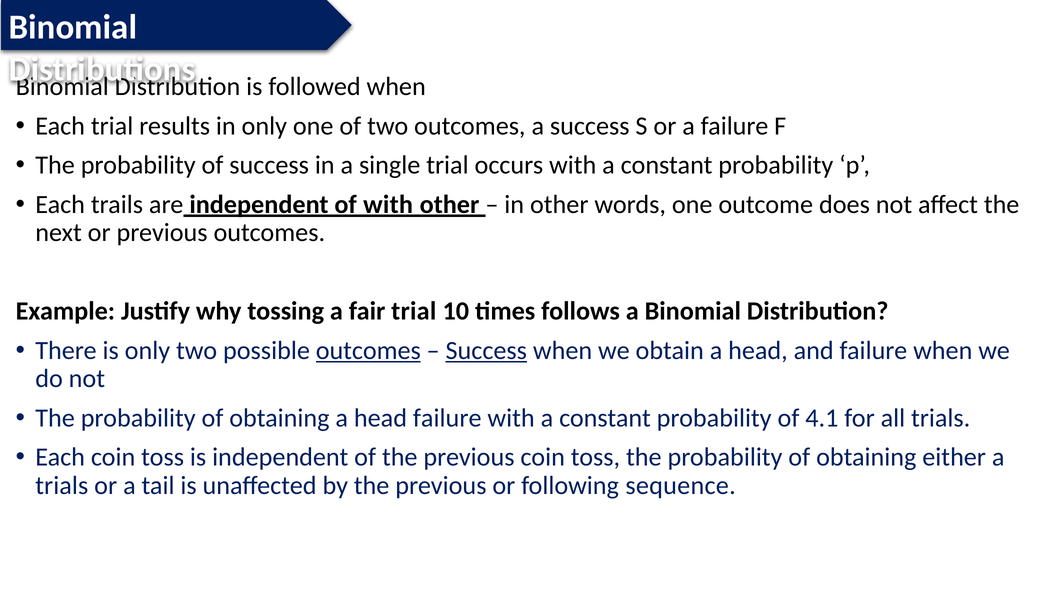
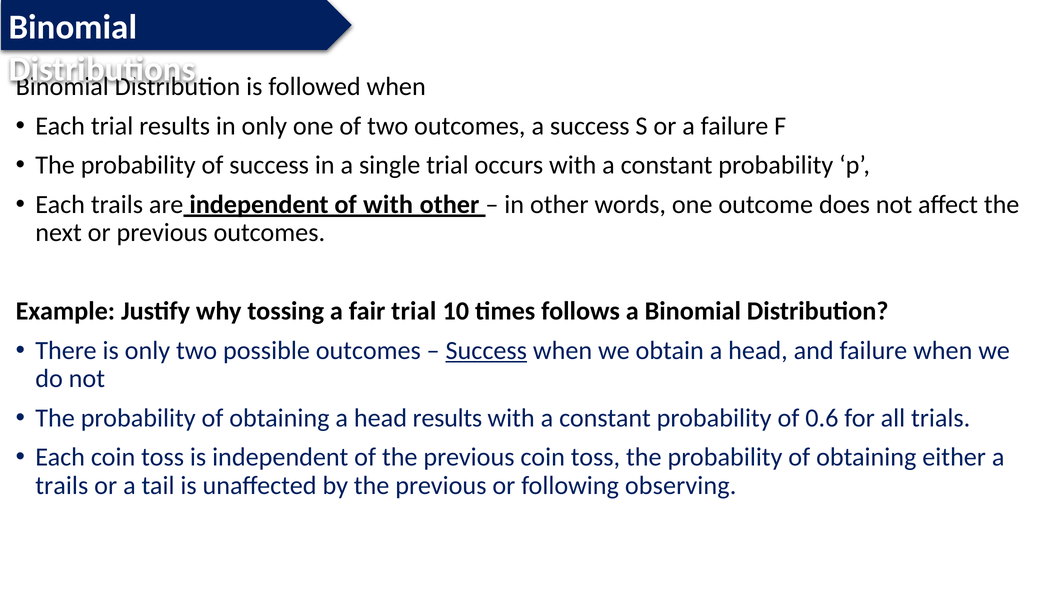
outcomes at (368, 350) underline: present -> none
head failure: failure -> results
4.1: 4.1 -> 0.6
trials at (62, 485): trials -> trails
sequence: sequence -> observing
